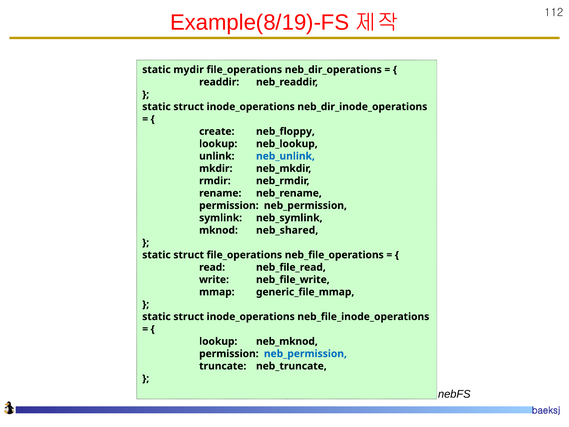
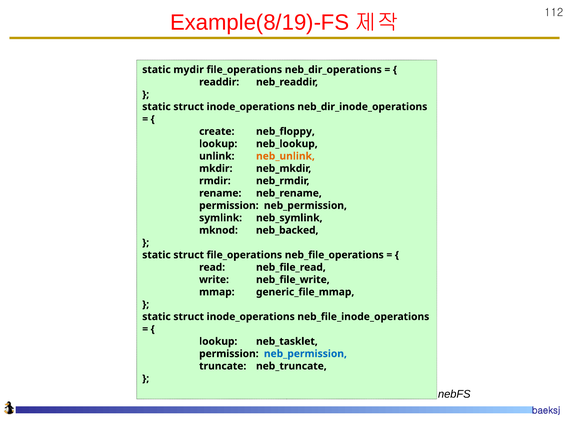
neb_unlink colour: blue -> orange
neb_shared: neb_shared -> neb_backed
neb_mknod: neb_mknod -> neb_tasklet
